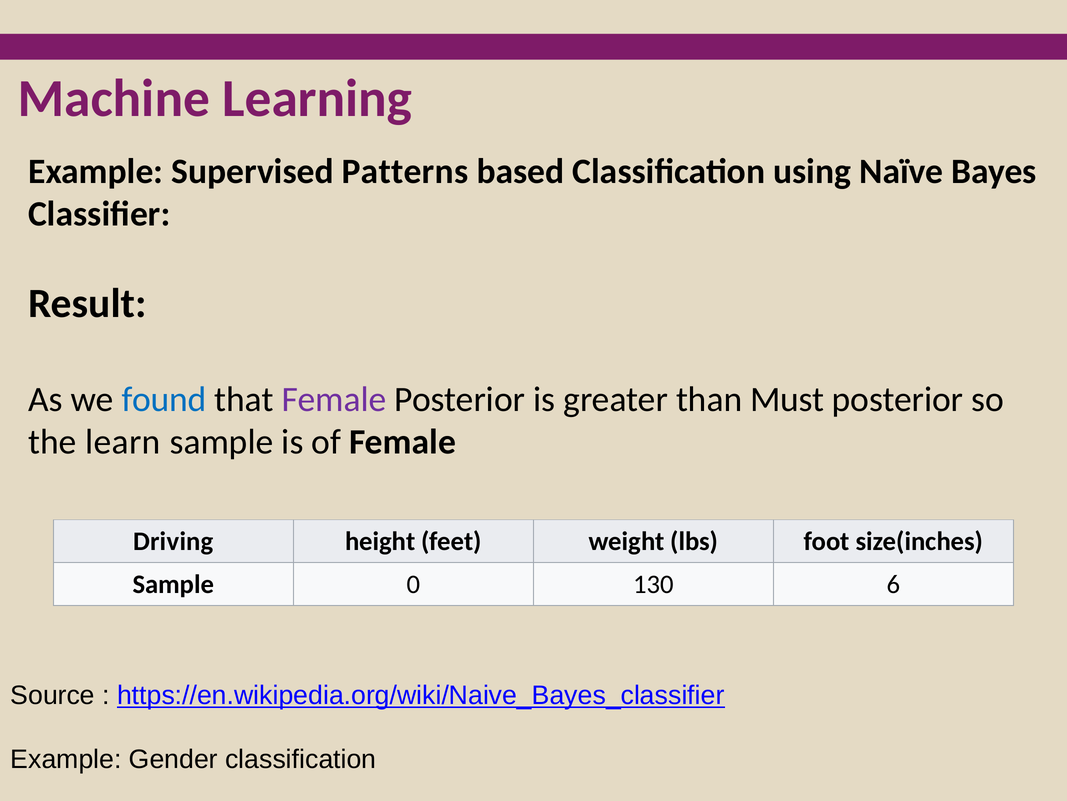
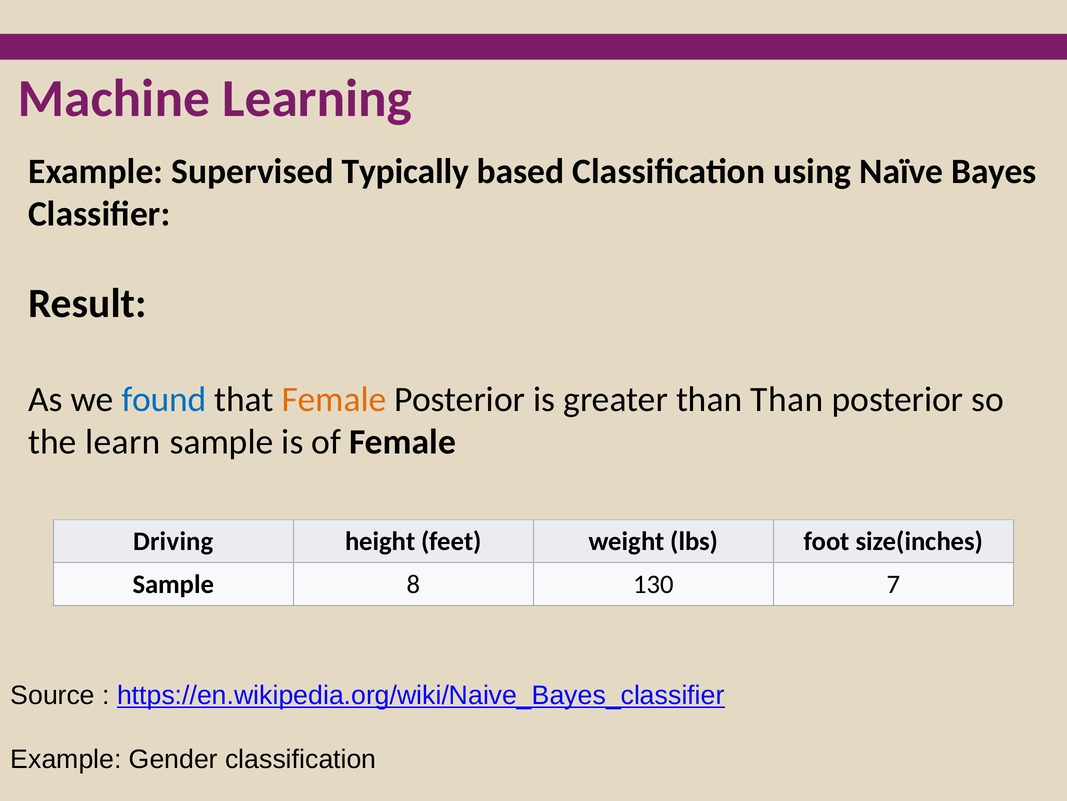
Patterns: Patterns -> Typically
Female at (334, 399) colour: purple -> orange
than Must: Must -> Than
0: 0 -> 8
6: 6 -> 7
